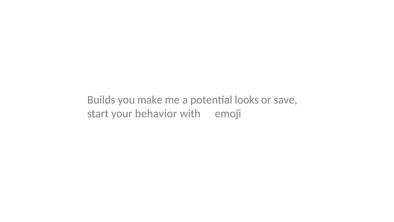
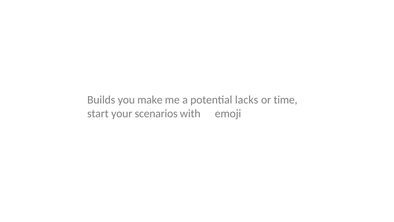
looks: looks -> lacks
save: save -> time
behavior: behavior -> scenarios
